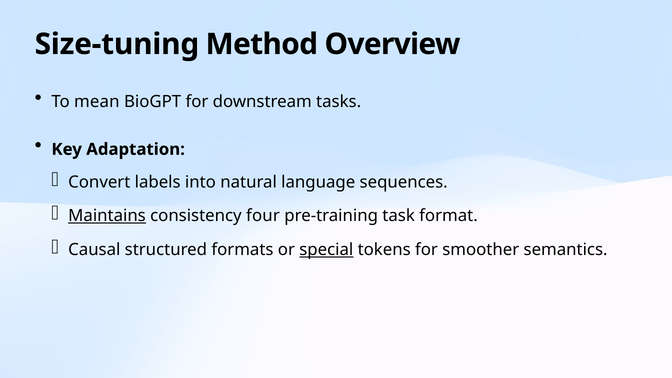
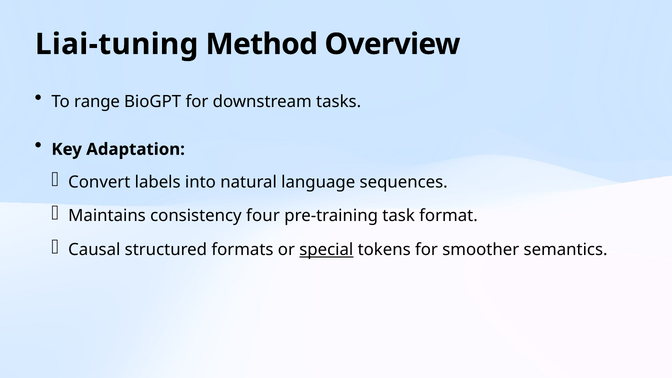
Size-tuning: Size-tuning -> Liai-tuning
mean: mean -> range
Maintains underline: present -> none
